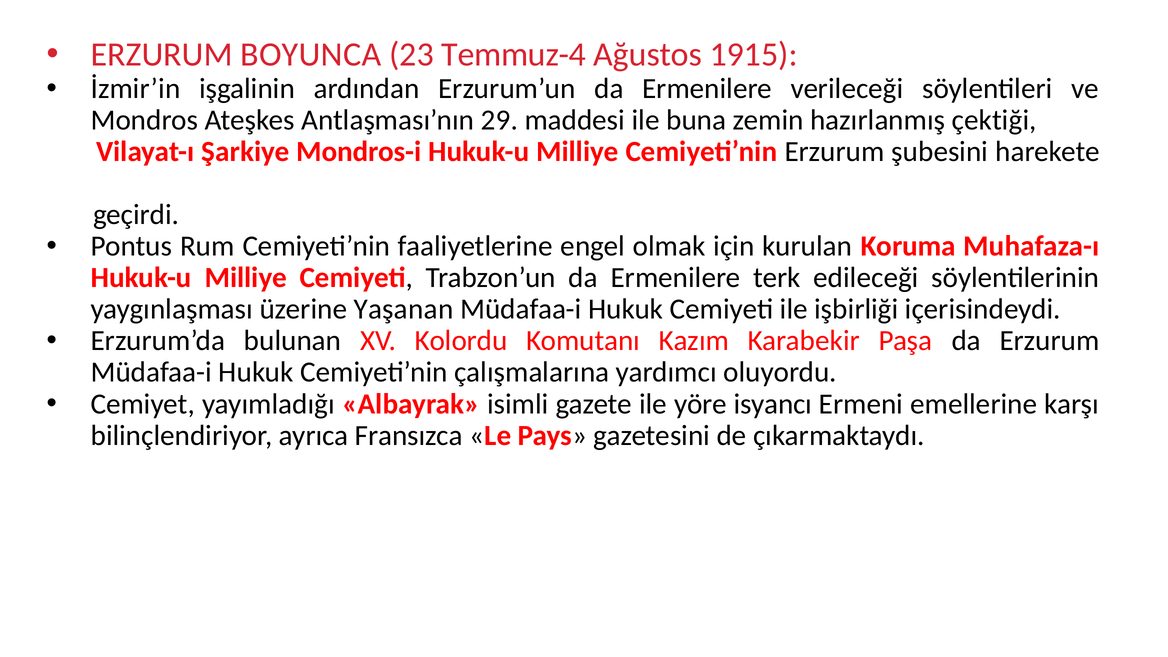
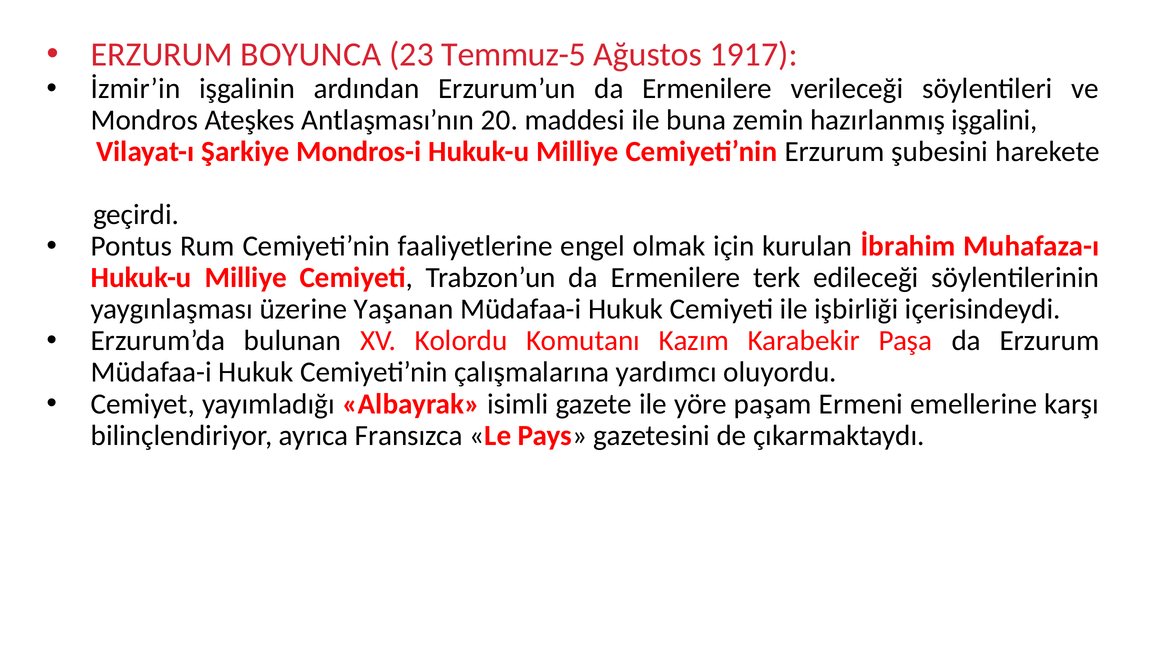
Temmuz-4: Temmuz-4 -> Temmuz-5
1915: 1915 -> 1917
29: 29 -> 20
çektiği: çektiği -> işgalini
Koruma: Koruma -> İbrahim
isyancı: isyancı -> paşam
